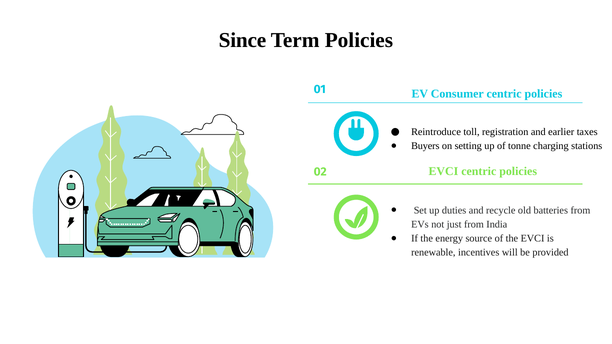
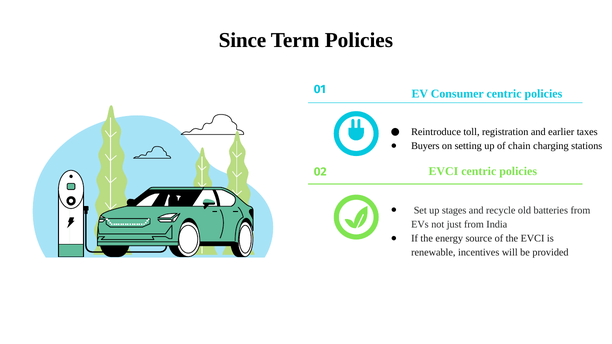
tonne: tonne -> chain
duties: duties -> stages
